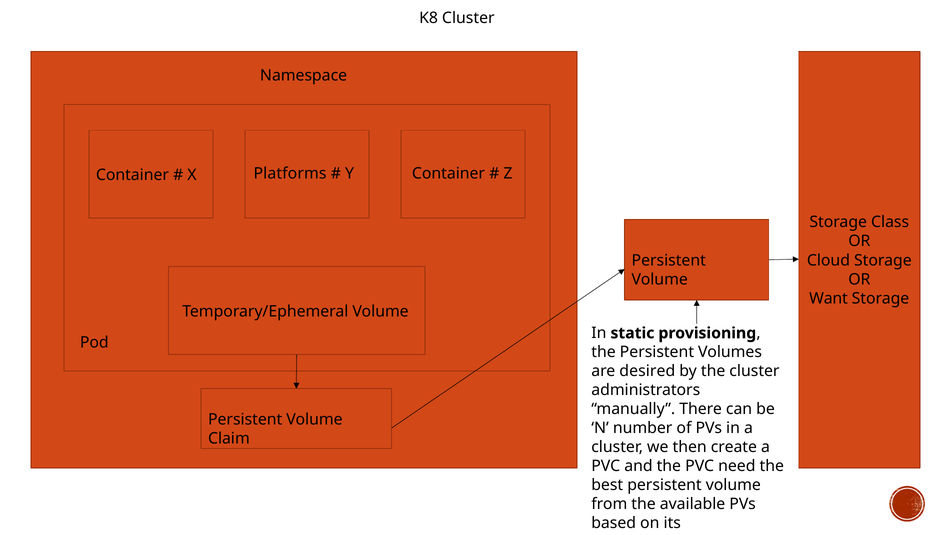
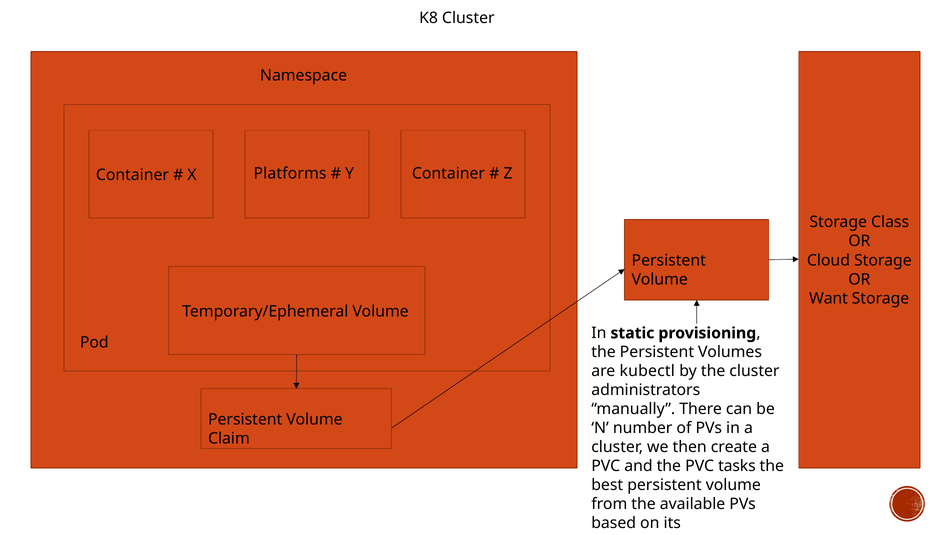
desired: desired -> kubectl
need: need -> tasks
